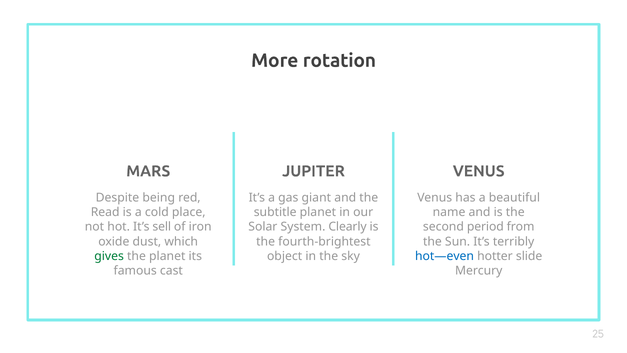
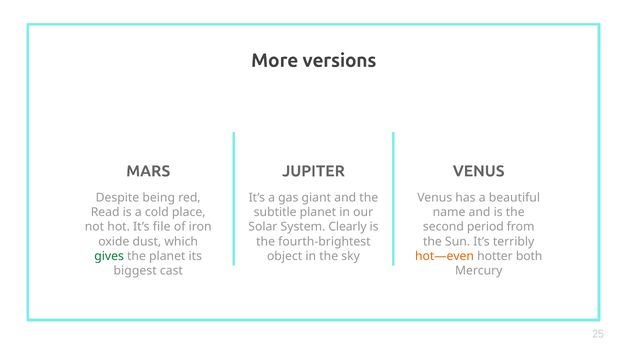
rotation: rotation -> versions
sell: sell -> file
hot—even colour: blue -> orange
slide: slide -> both
famous: famous -> biggest
